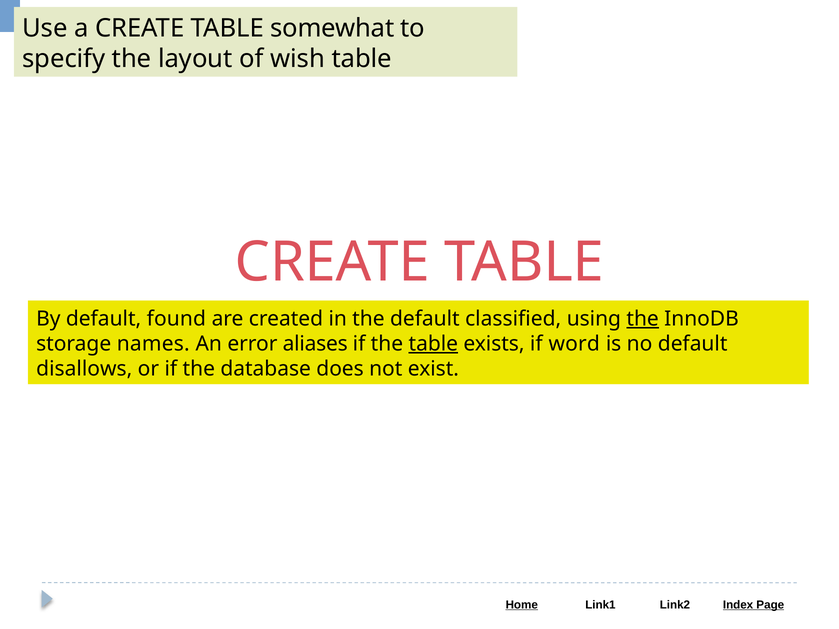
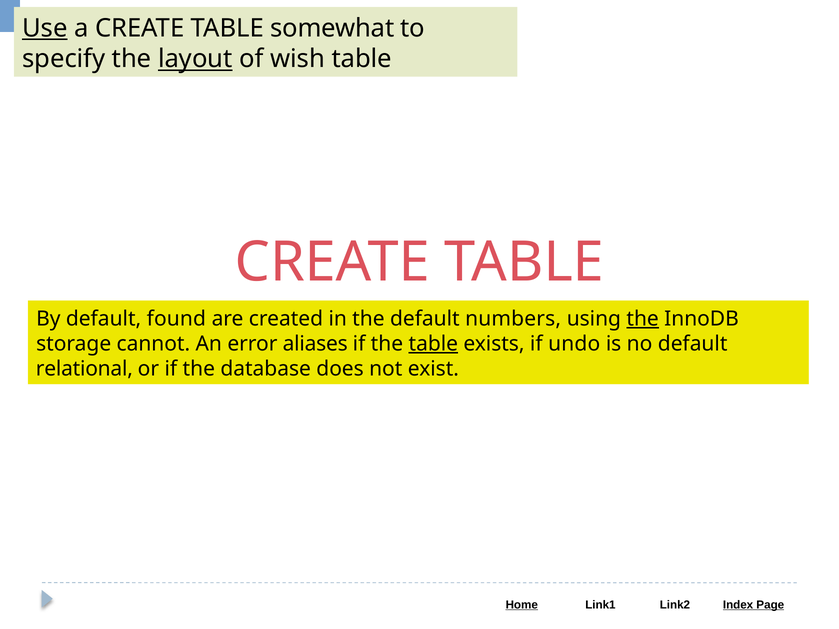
Use underline: none -> present
layout underline: none -> present
classified: classified -> numbers
names: names -> cannot
word: word -> undo
disallows: disallows -> relational
